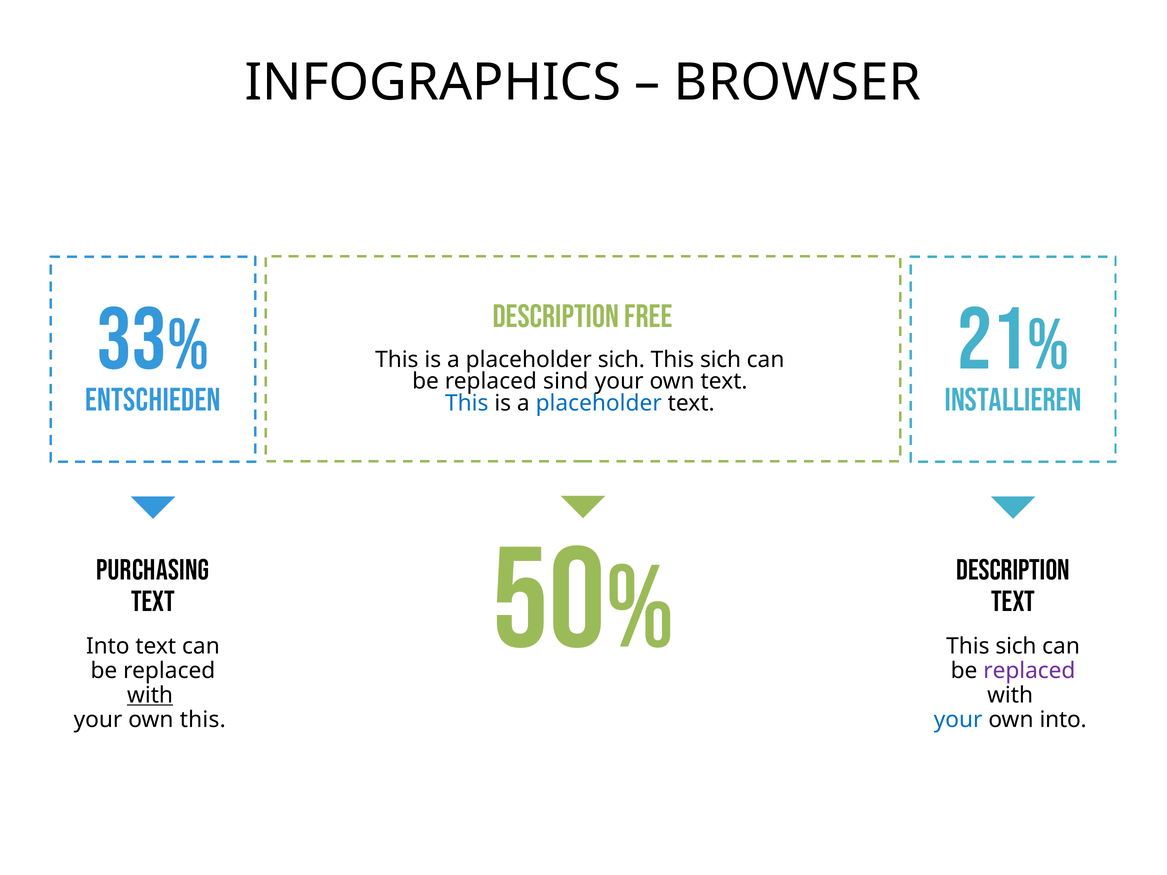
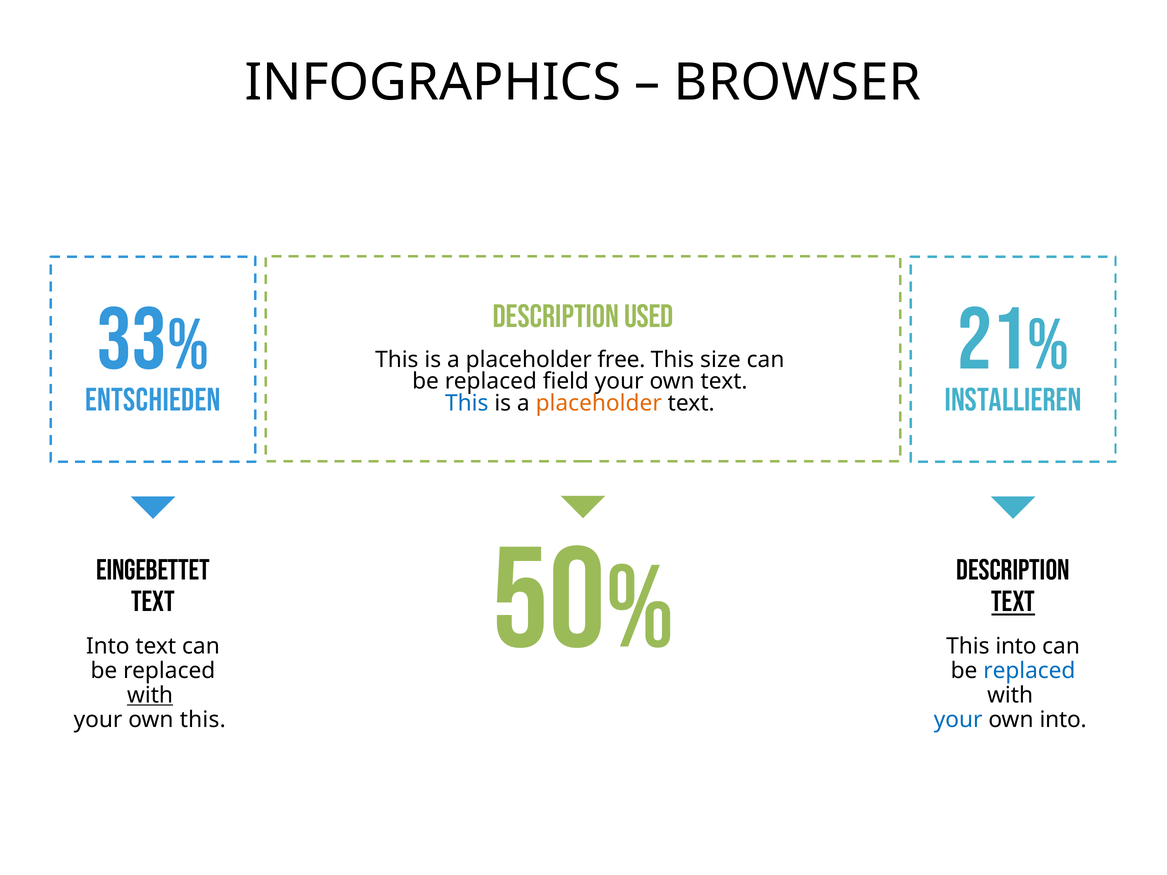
FREE: FREE -> USED
placeholder sich: sich -> free
sich at (721, 360): sich -> size
sind: sind -> field
placeholder at (599, 403) colour: blue -> orange
PURCHASING: PURCHASING -> EINGEBETTET
TEXT at (1013, 602) underline: none -> present
sich at (1016, 646): sich -> into
replaced at (1029, 671) colour: purple -> blue
